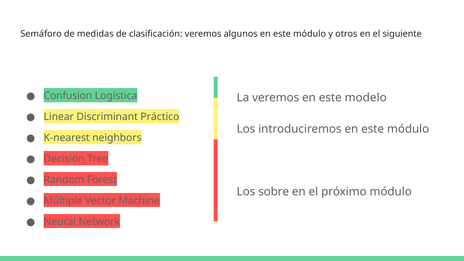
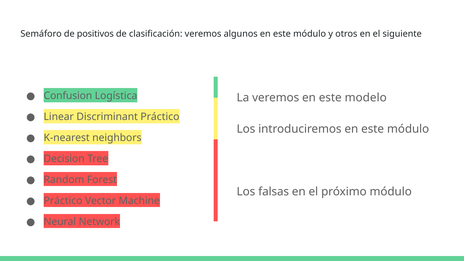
medidas: medidas -> positivos
sobre: sobre -> falsas
Múltiple at (63, 201): Múltiple -> Práctico
